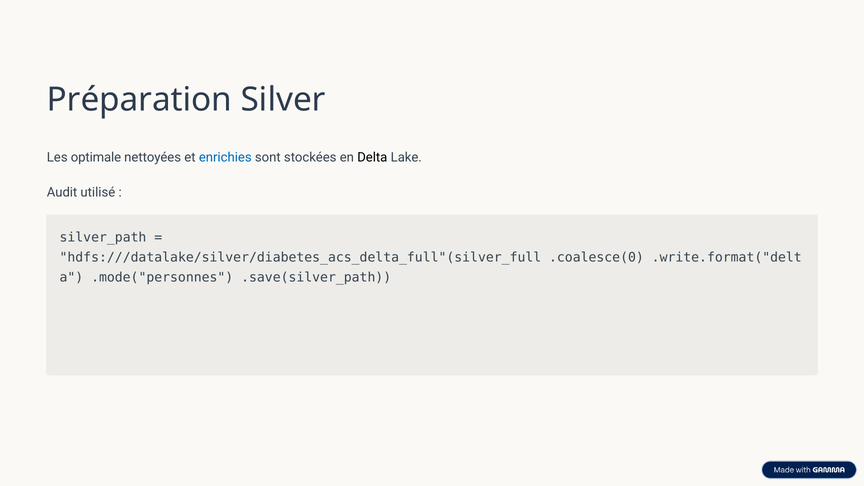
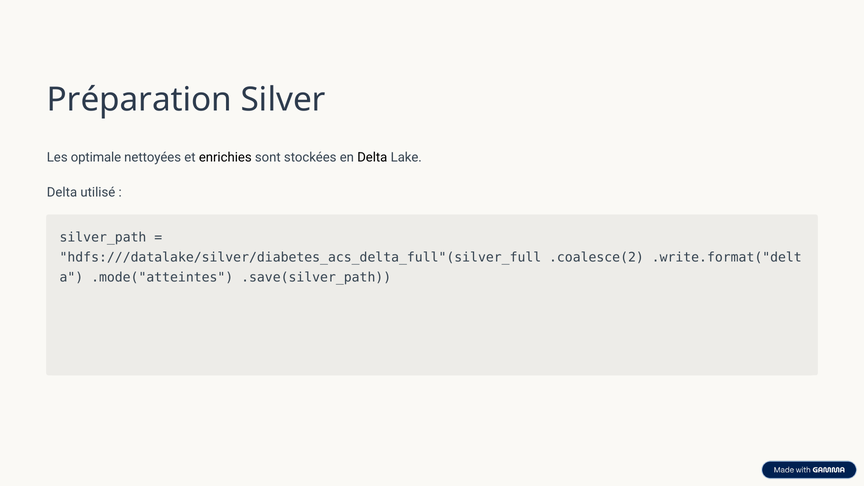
enrichies colour: blue -> black
Audit at (62, 192): Audit -> Delta
.coalesce(0: .coalesce(0 -> .coalesce(2
.mode("personnes: .mode("personnes -> .mode("atteintes
